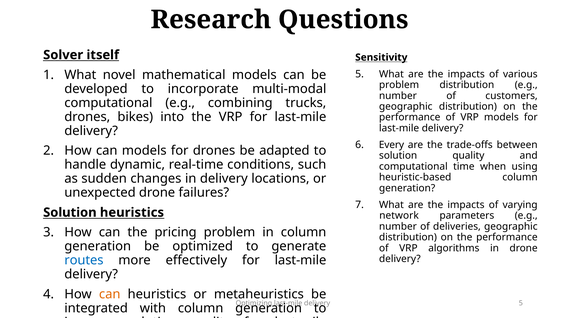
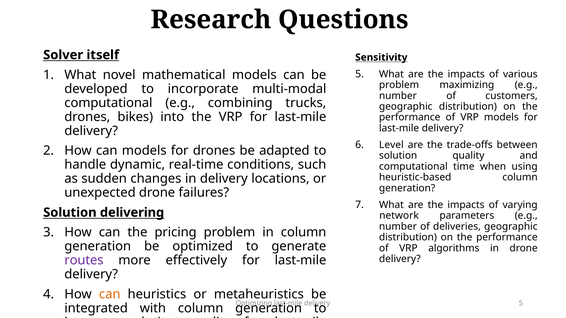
problem distribution: distribution -> maximizing
Every: Every -> Level
Solution heuristics: heuristics -> delivering
routes colour: blue -> purple
